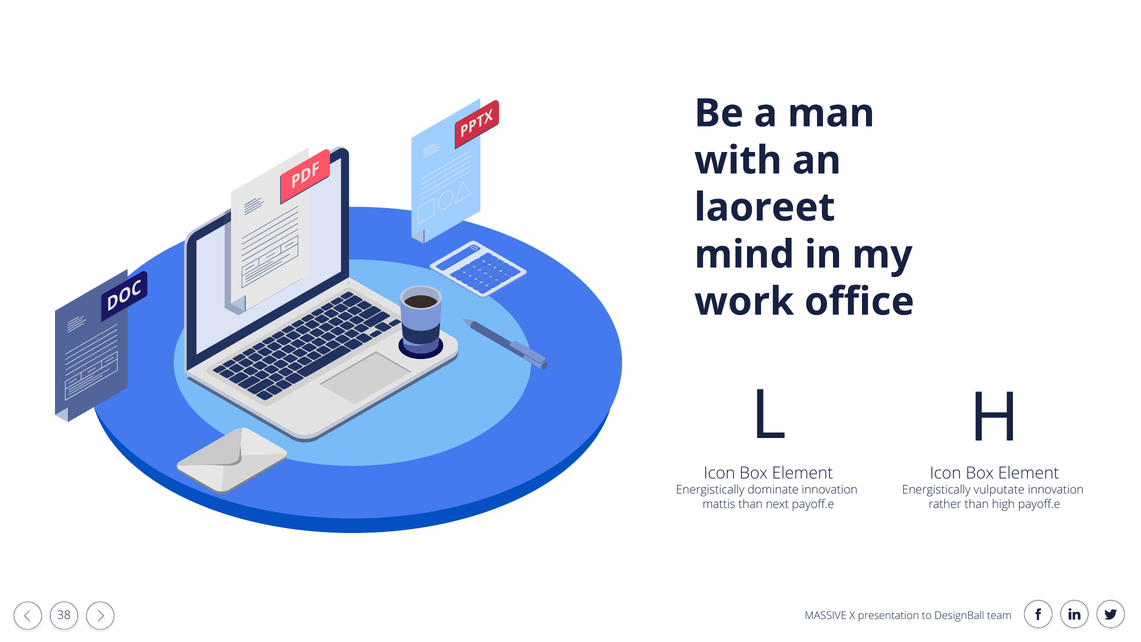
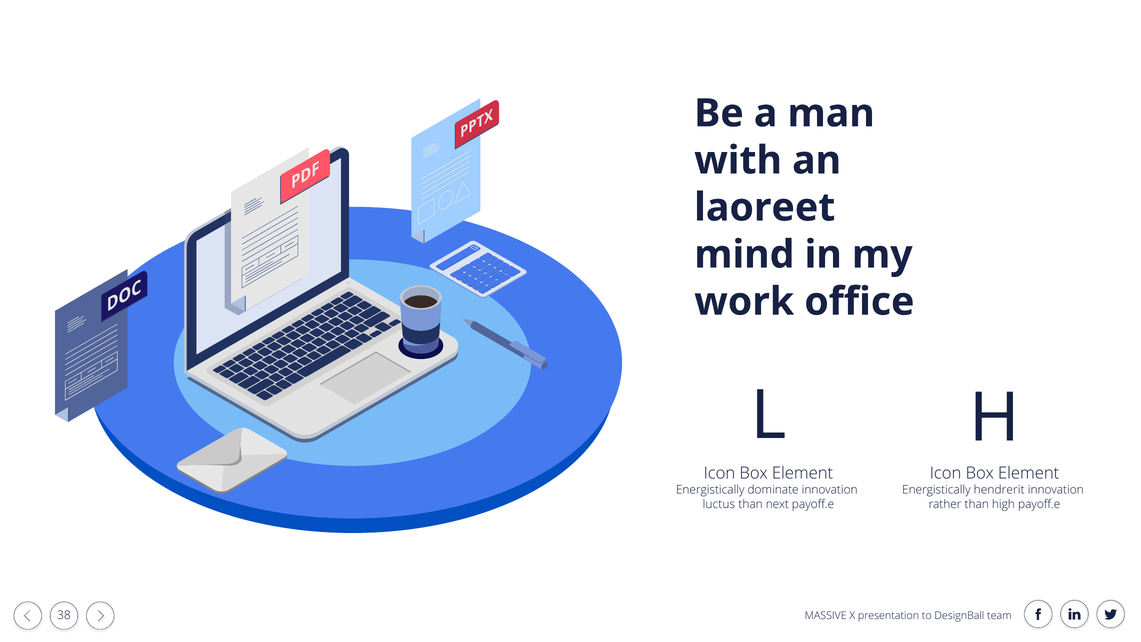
vulputate: vulputate -> hendrerit
mattis: mattis -> luctus
